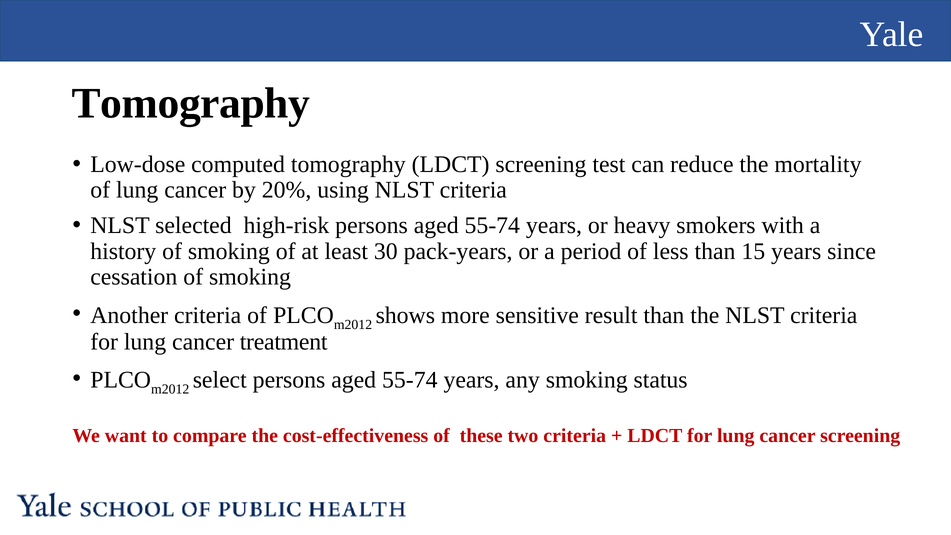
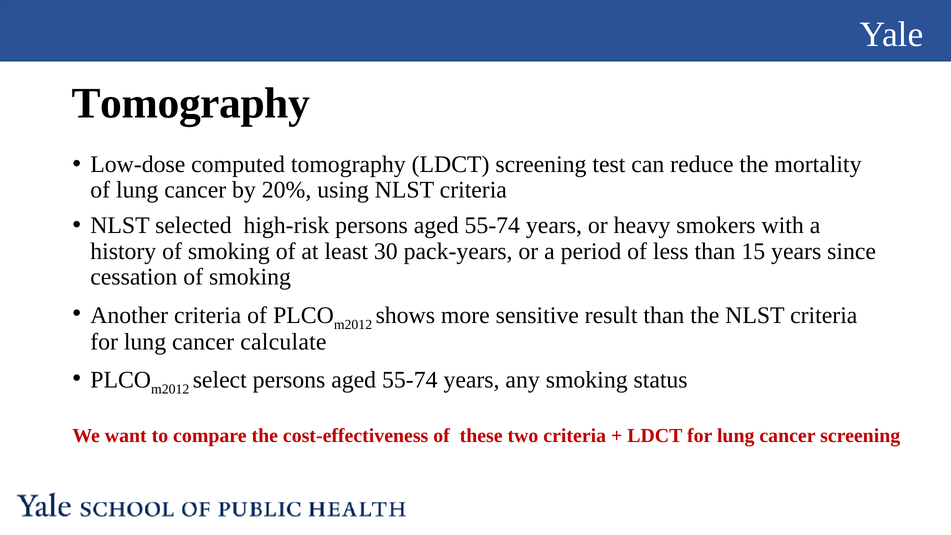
treatment: treatment -> calculate
